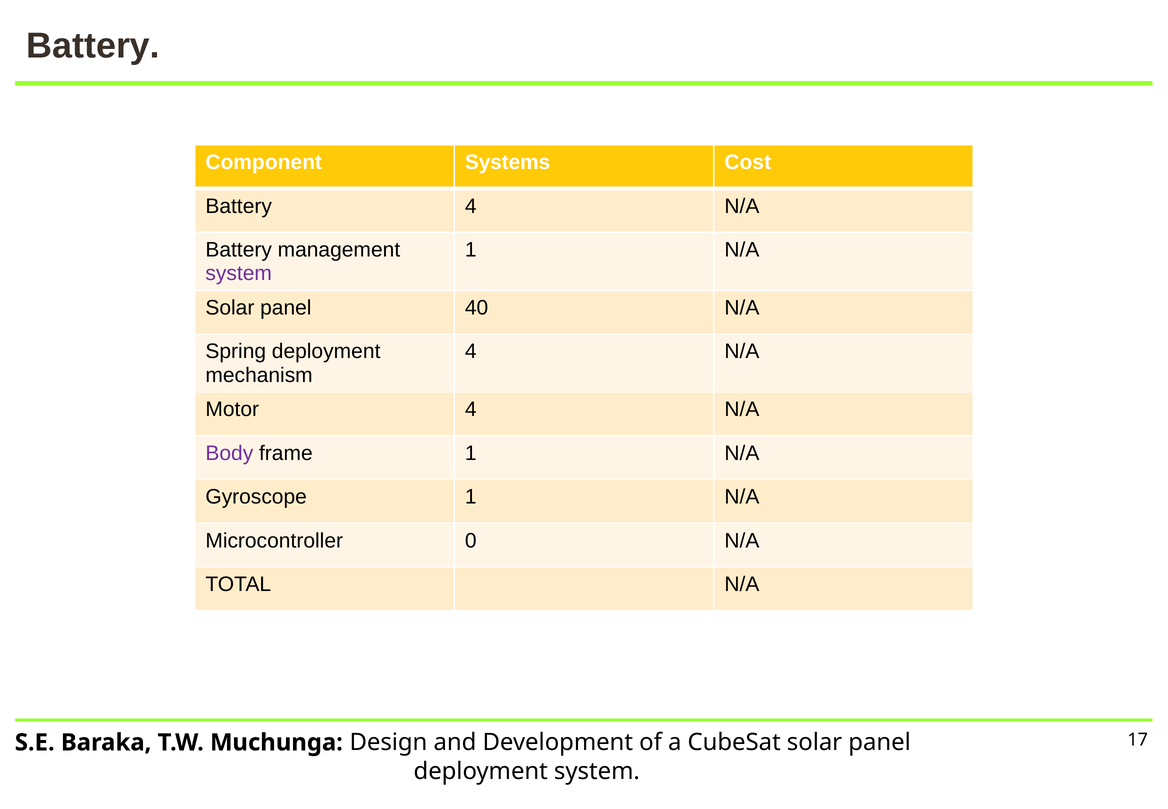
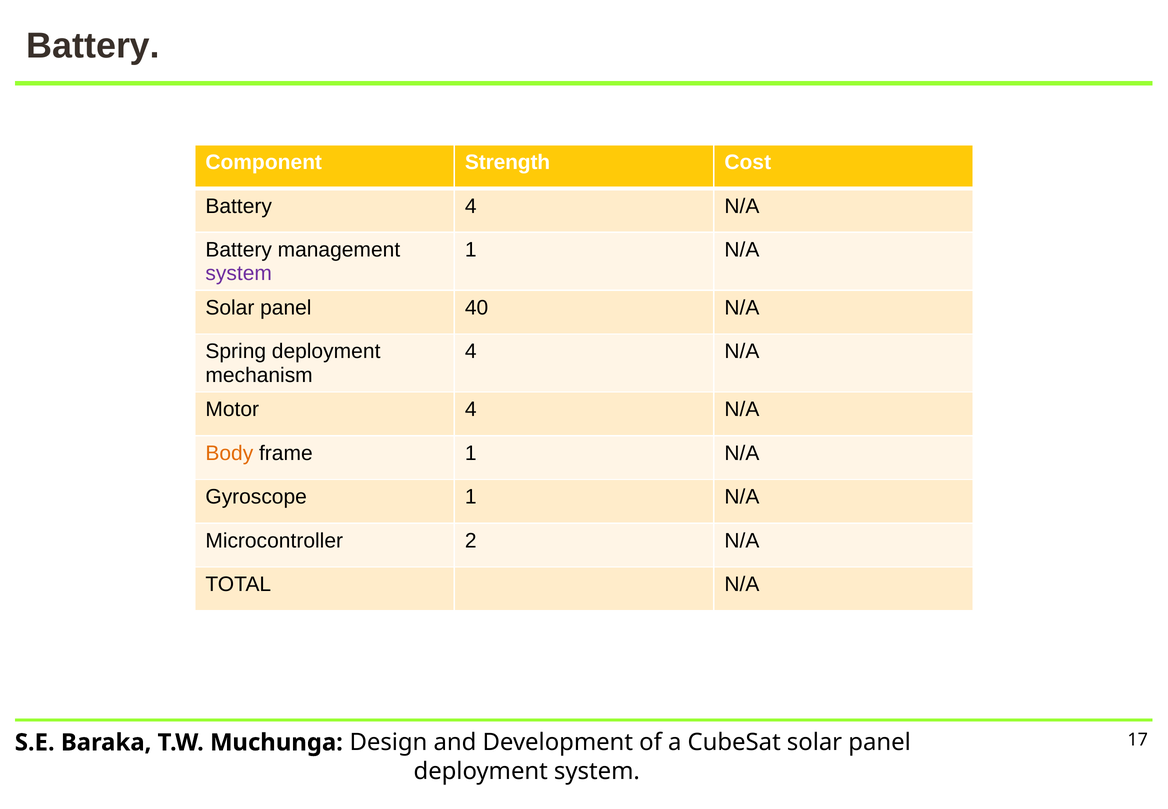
Systems: Systems -> Strength
Body colour: purple -> orange
0: 0 -> 2
